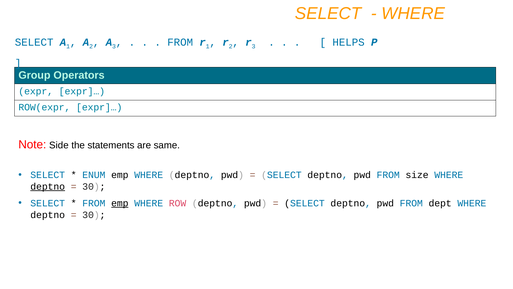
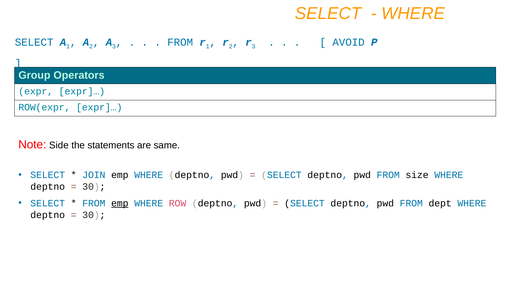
HELPS: HELPS -> AVOID
ENUM: ENUM -> JOIN
deptno at (48, 186) underline: present -> none
